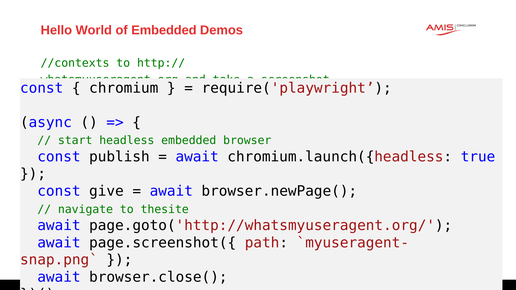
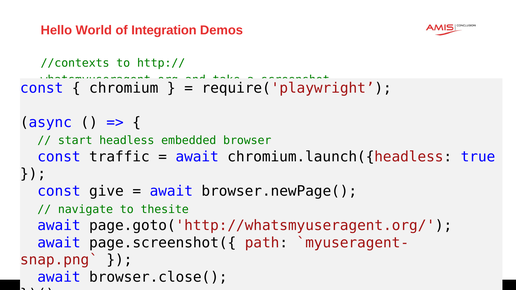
of Embedded: Embedded -> Integration
publish: publish -> traffic
